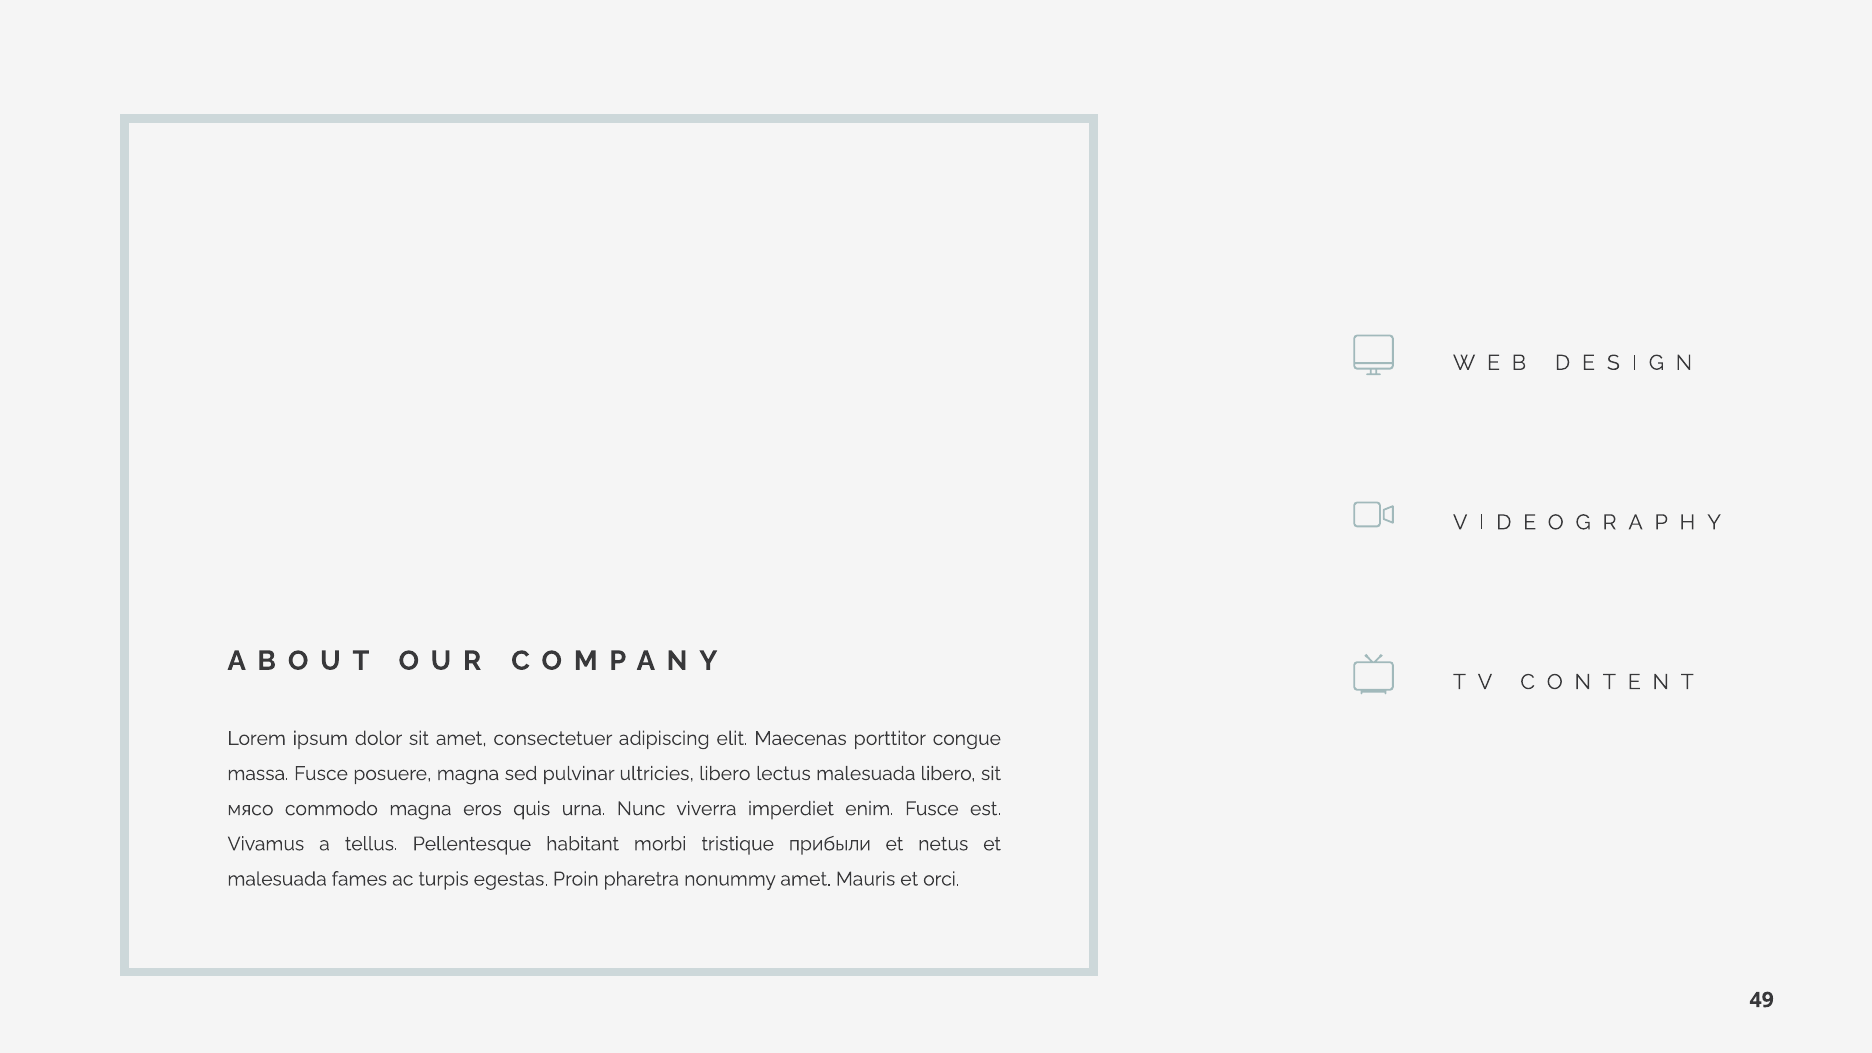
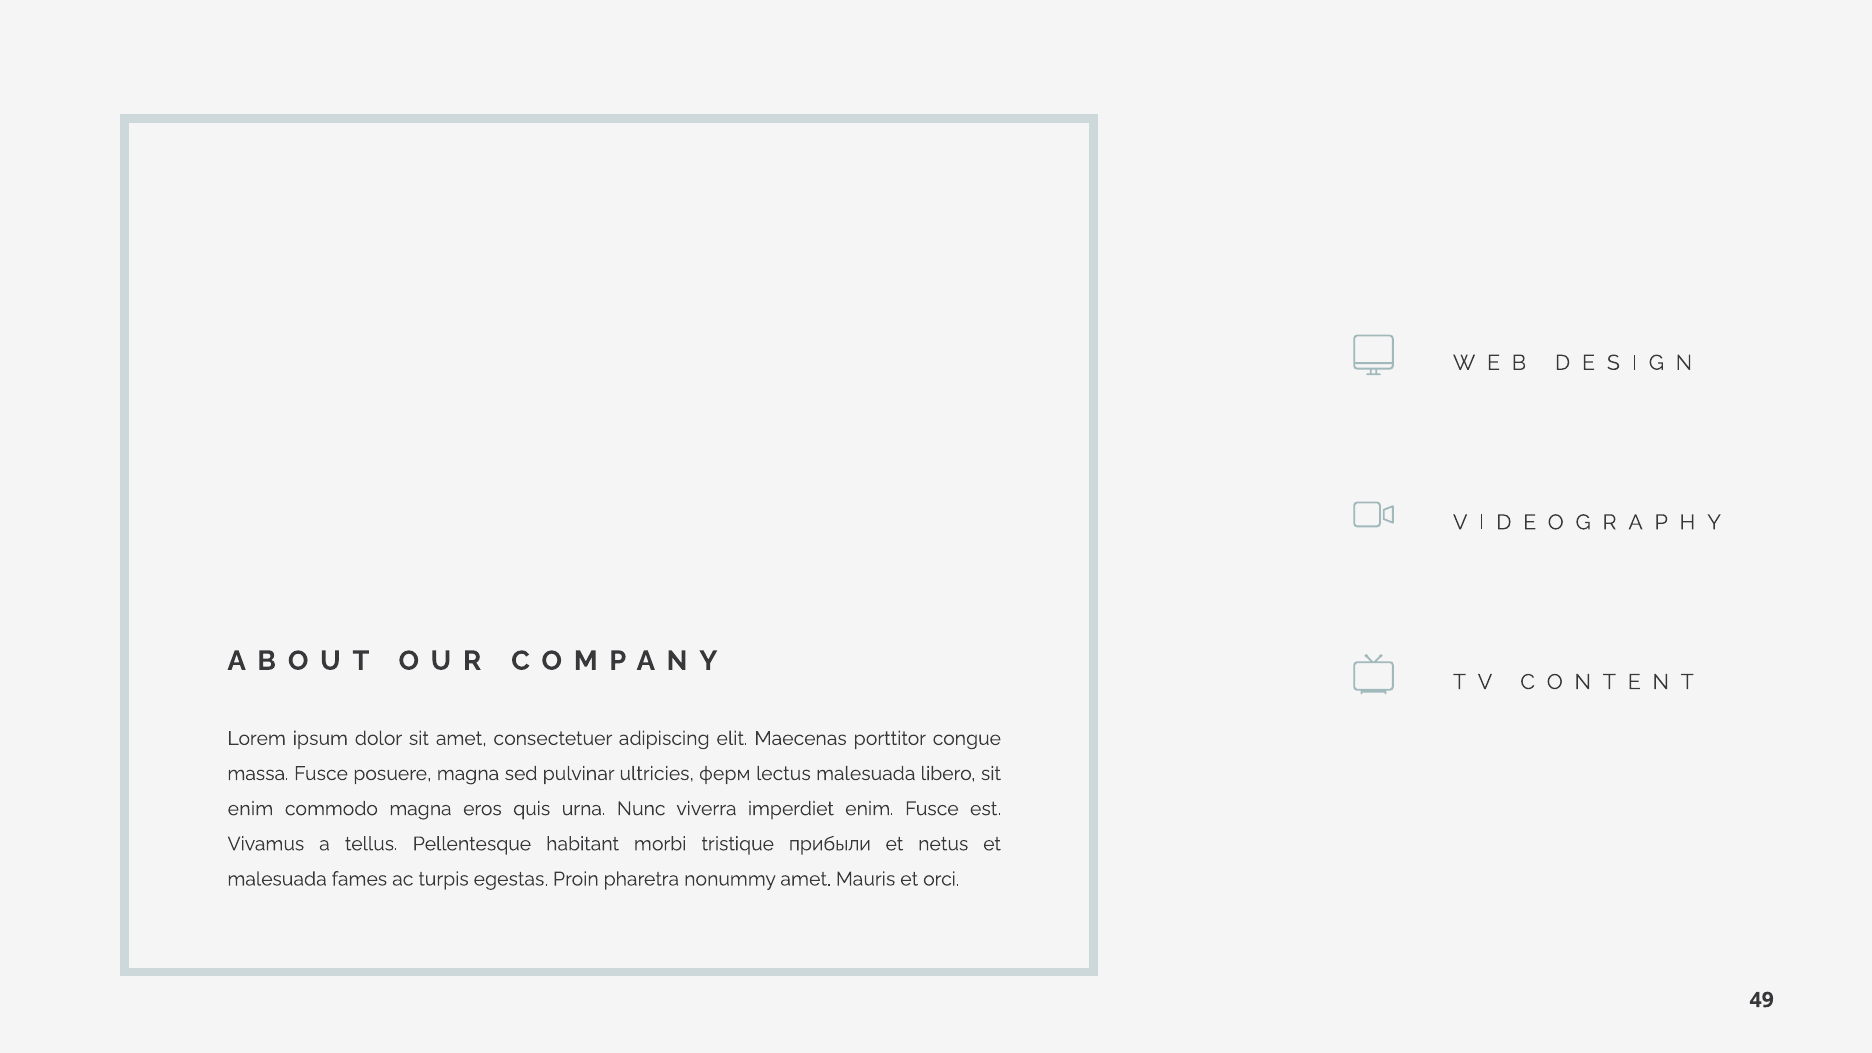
ultricies libero: libero -> ферм
мясо at (250, 809): мясо -> enim
